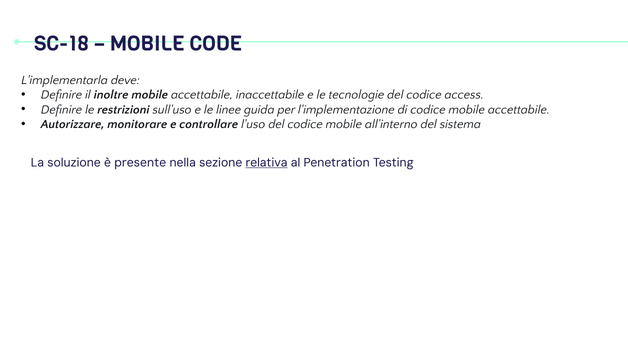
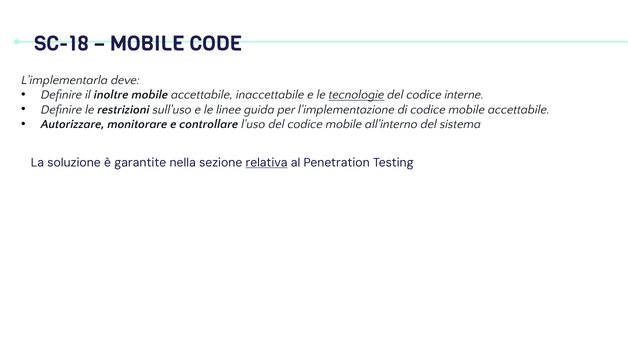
tecnologie underline: none -> present
access: access -> interne
presente: presente -> garantite
